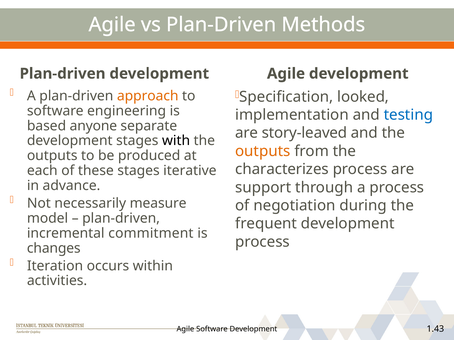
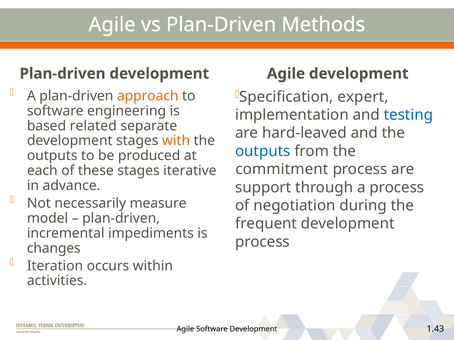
looked: looked -> expert
anyone: anyone -> related
story-leaved: story-leaved -> hard-leaved
with colour: black -> orange
outputs at (263, 151) colour: orange -> blue
characterizes: characterizes -> commitment
commitment: commitment -> impediments
